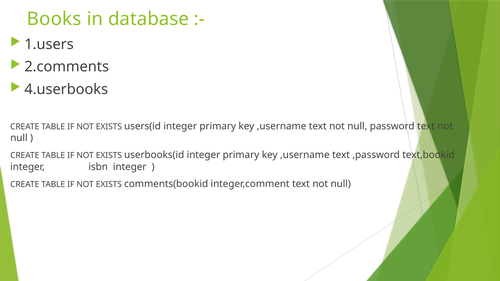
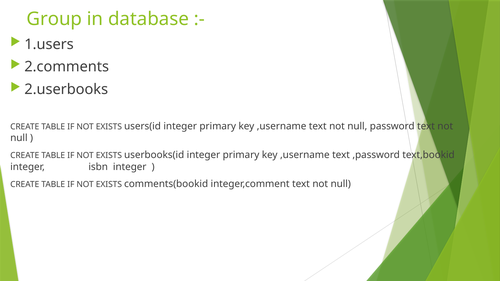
Books: Books -> Group
4.userbooks: 4.userbooks -> 2.userbooks
